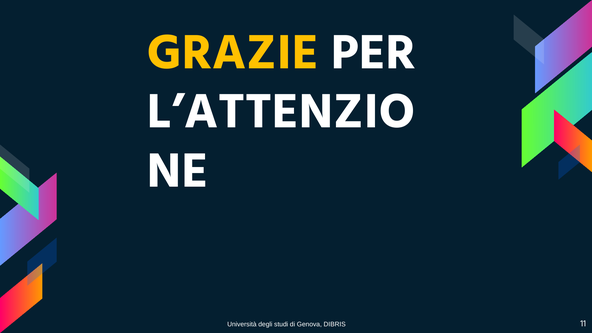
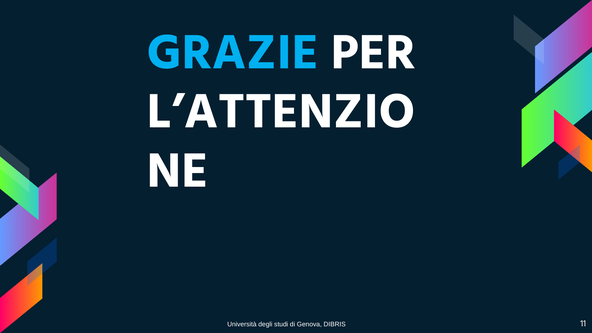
GRAZIE colour: yellow -> light blue
